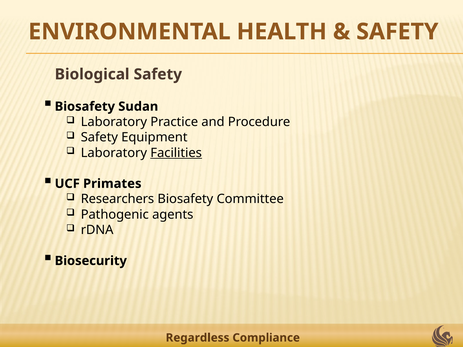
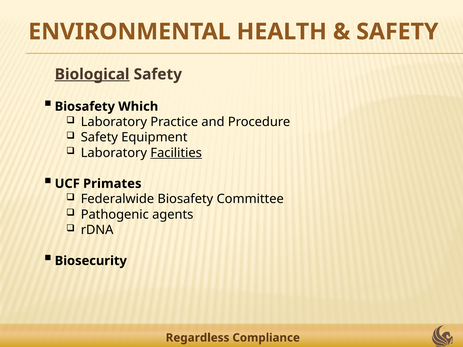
Biological underline: none -> present
Sudan: Sudan -> Which
Researchers: Researchers -> Federalwide
